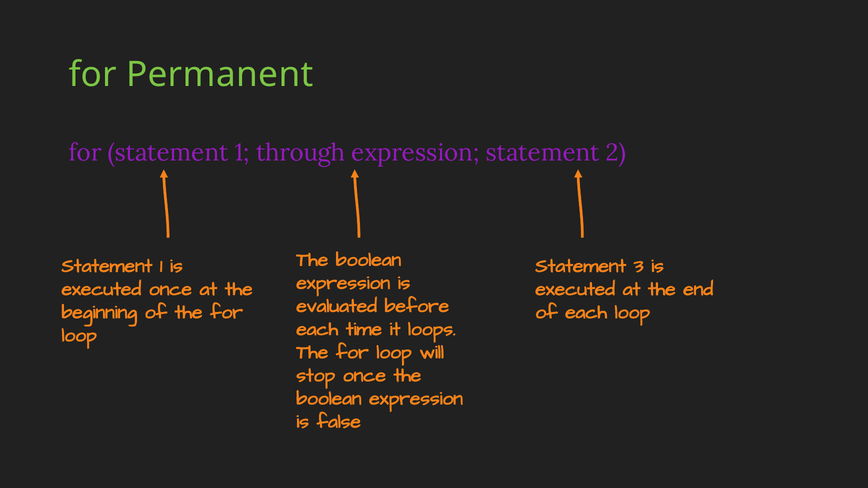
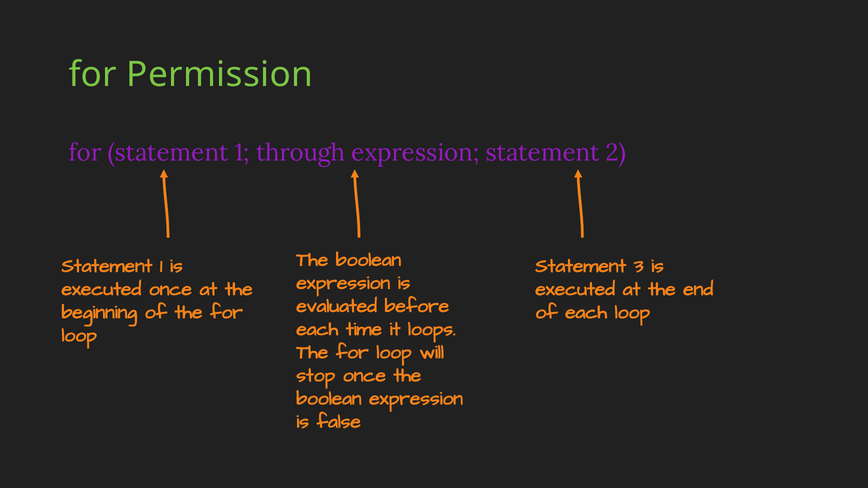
Permanent: Permanent -> Permission
